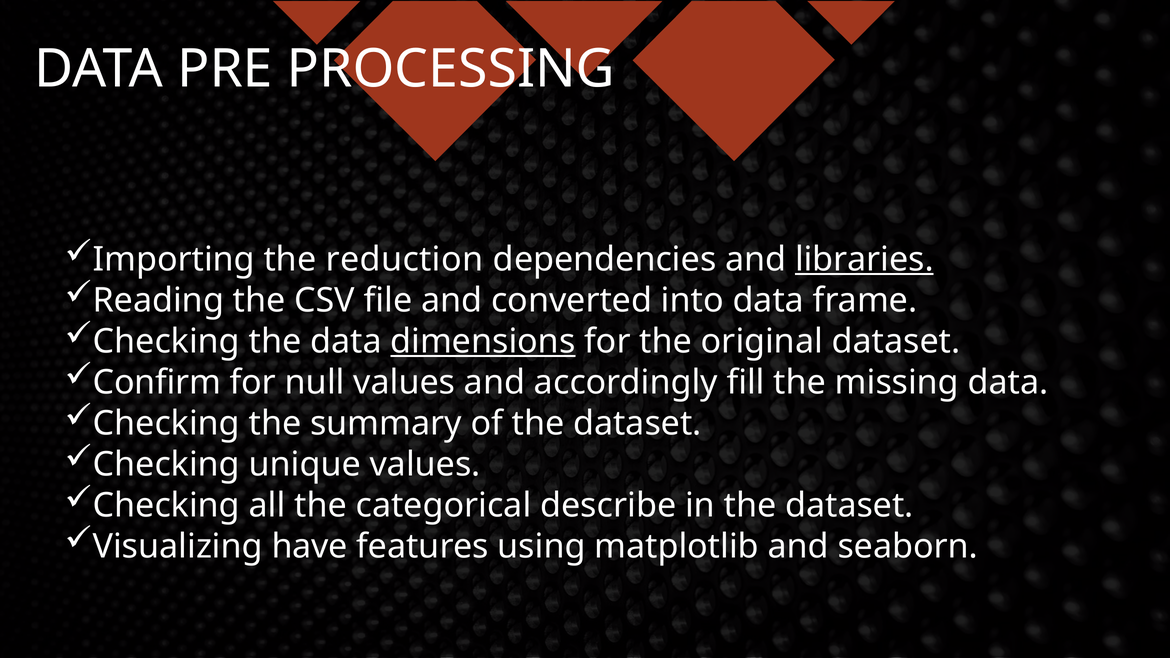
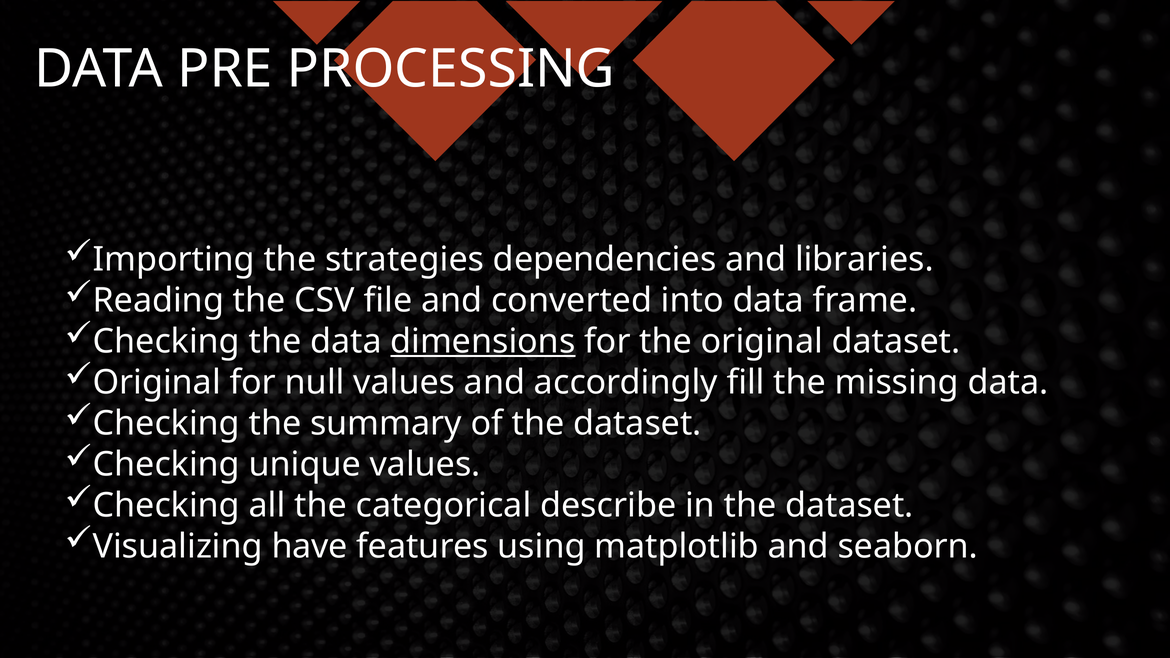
reduction: reduction -> strategies
libraries underline: present -> none
Confirm at (157, 382): Confirm -> Original
